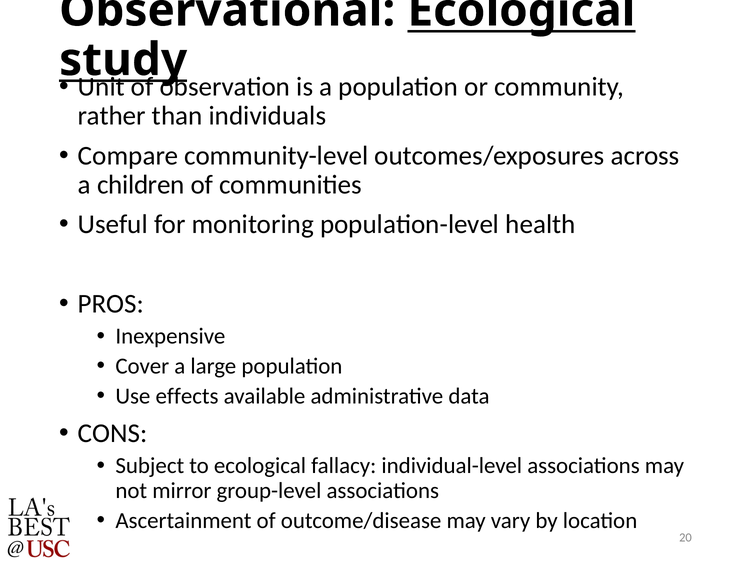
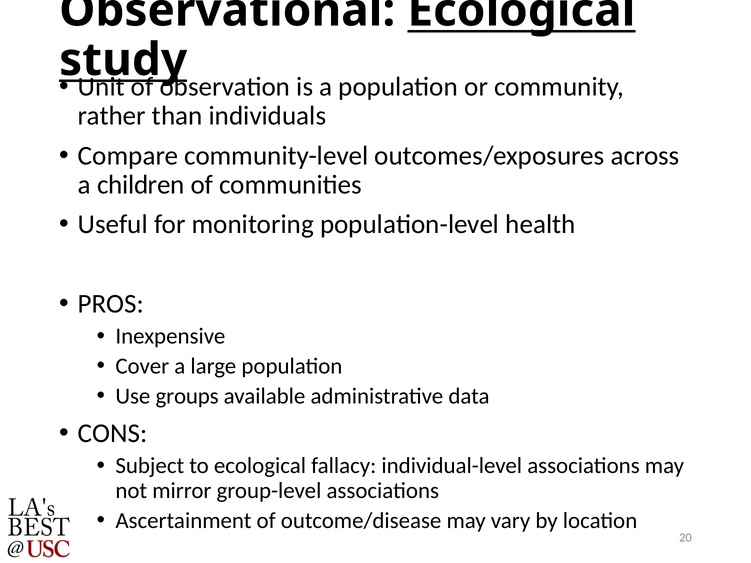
effects: effects -> groups
